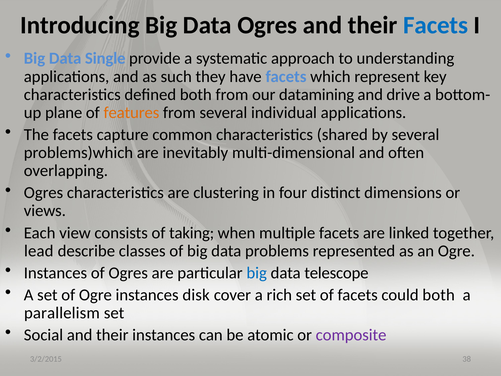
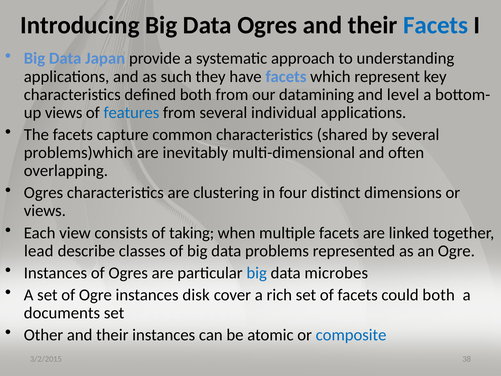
Single: Single -> Japan
drive: drive -> level
plane at (64, 113): plane -> views
features colour: orange -> blue
telescope: telescope -> microbes
parallelism: parallelism -> documents
Social: Social -> Other
composite colour: purple -> blue
